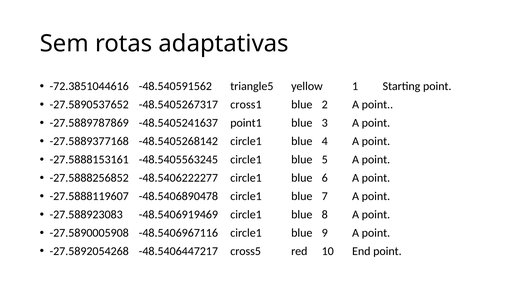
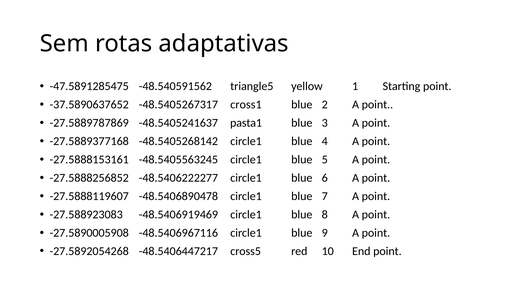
-72.3851044616: -72.3851044616 -> -47.5891285475
-27.5890537652: -27.5890537652 -> -37.5890637652
point1: point1 -> pasta1
